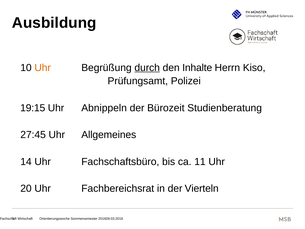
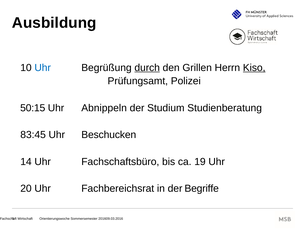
Uhr at (43, 68) colour: orange -> blue
Inhalte: Inhalte -> Grillen
Kiso underline: none -> present
19:15: 19:15 -> 50:15
Bürozeit: Bürozeit -> Studium
27:45: 27:45 -> 83:45
Allgemeines: Allgemeines -> Beschucken
11: 11 -> 19
Vierteln: Vierteln -> Begriffe
